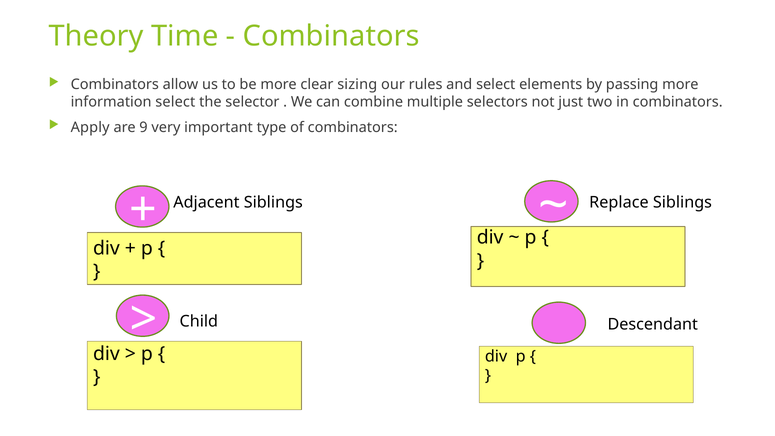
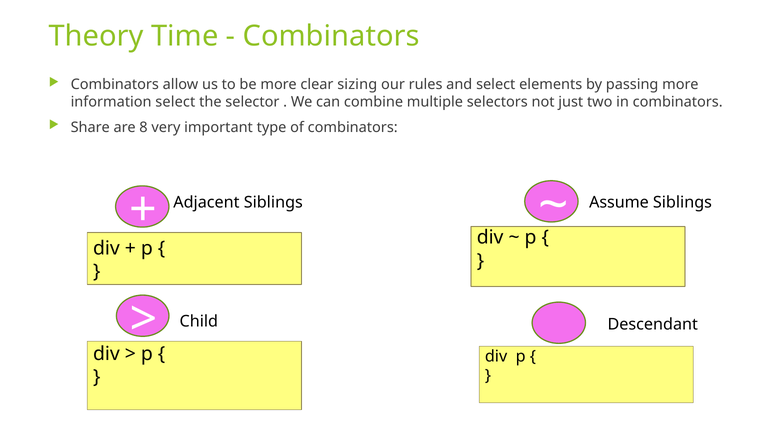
Apply: Apply -> Share
9: 9 -> 8
Replace: Replace -> Assume
